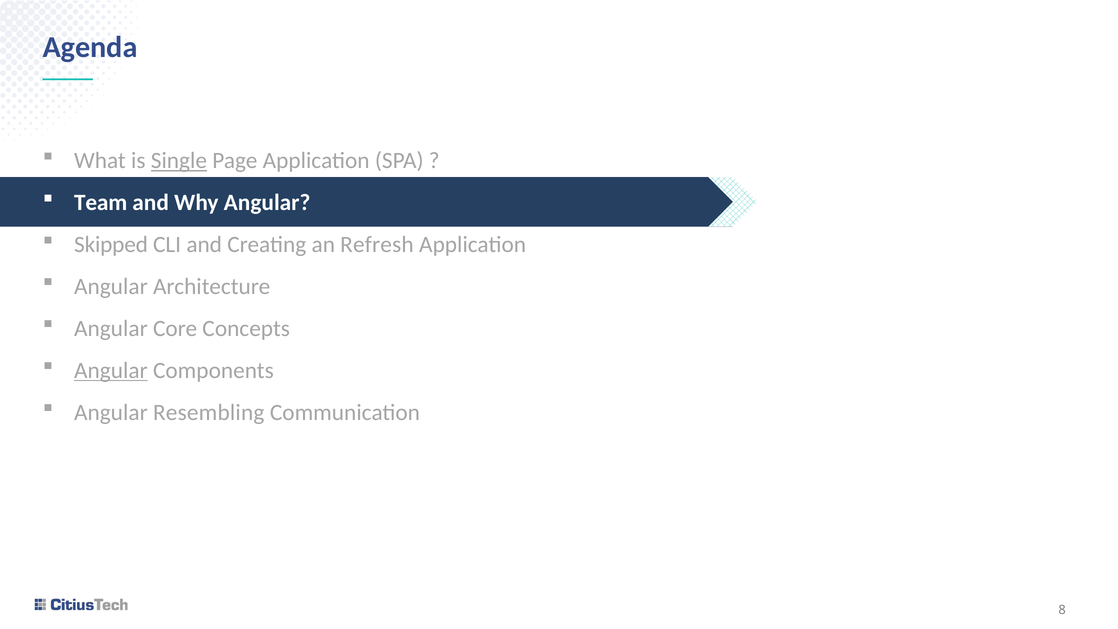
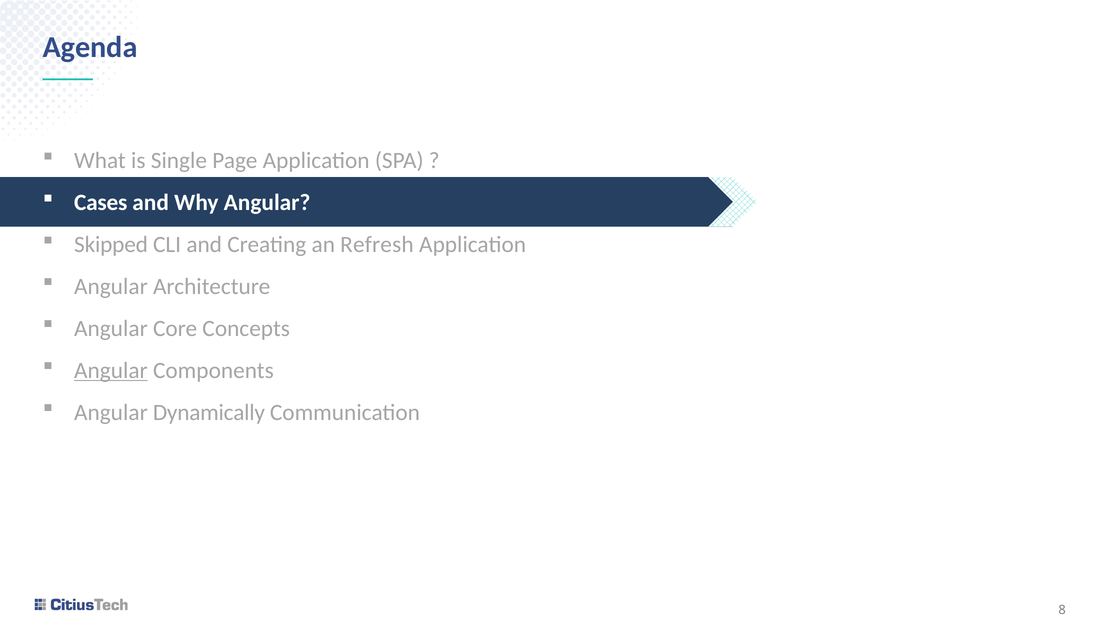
Single underline: present -> none
Team: Team -> Cases
Resembling: Resembling -> Dynamically
